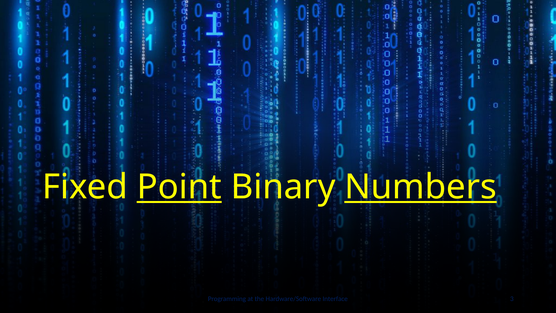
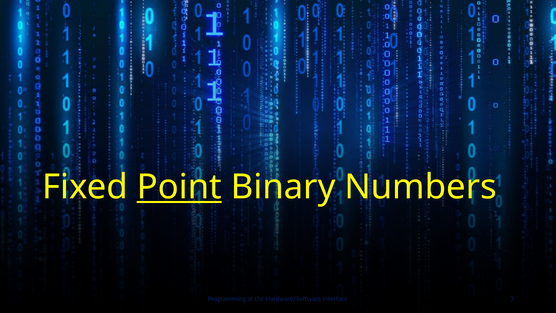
Numbers underline: present -> none
